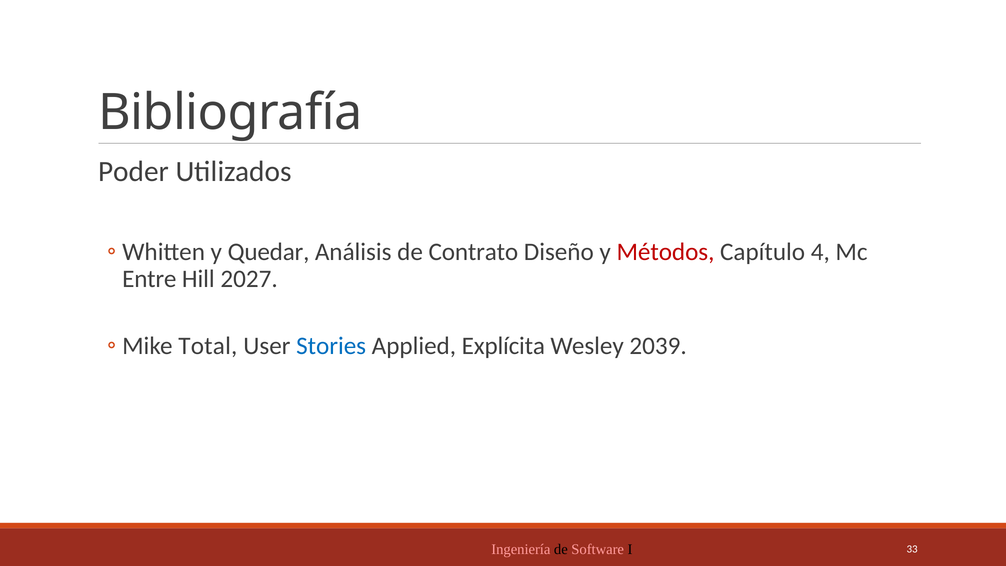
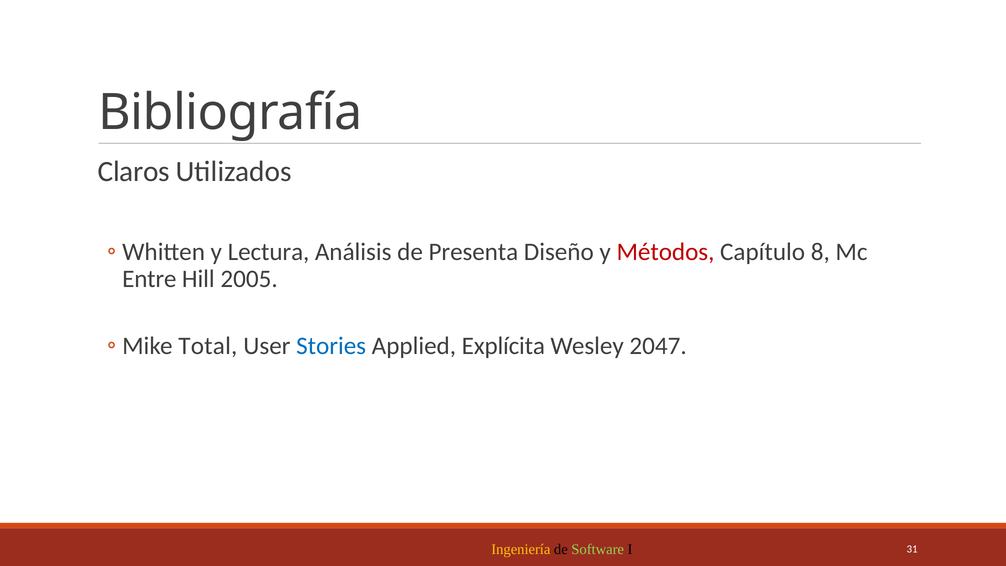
Poder: Poder -> Claros
Quedar: Quedar -> Lectura
Contrato: Contrato -> Presenta
4: 4 -> 8
2027: 2027 -> 2005
2039: 2039 -> 2047
Ingeniería colour: pink -> yellow
Software colour: pink -> light green
33: 33 -> 31
